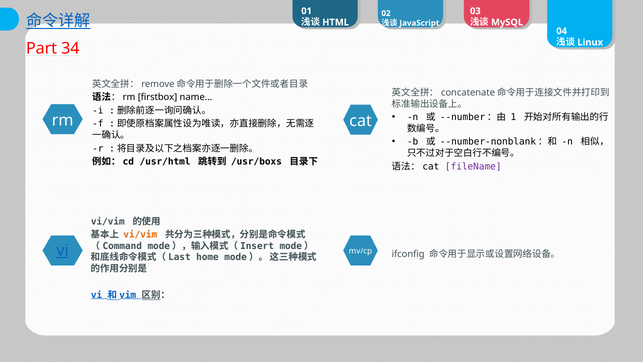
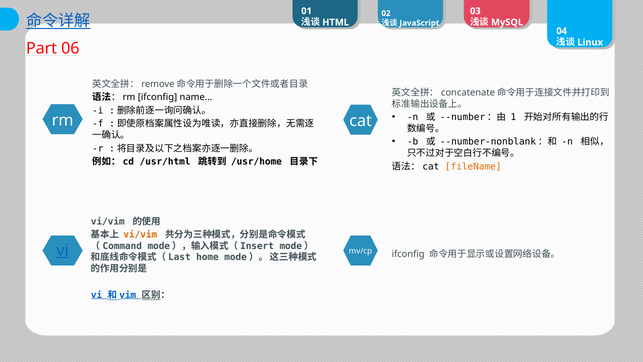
34: 34 -> 06
firstbox at (158, 97): firstbox -> ifconfig
/usr/boxs: /usr/boxs -> /usr/home
fileName colour: purple -> orange
